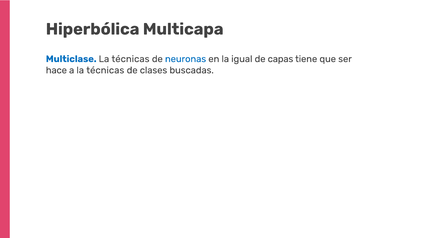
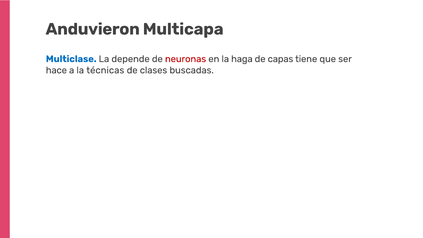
Hiperbólica: Hiperbólica -> Anduvieron
técnicas at (131, 59): técnicas -> depende
neuronas colour: blue -> red
igual: igual -> haga
